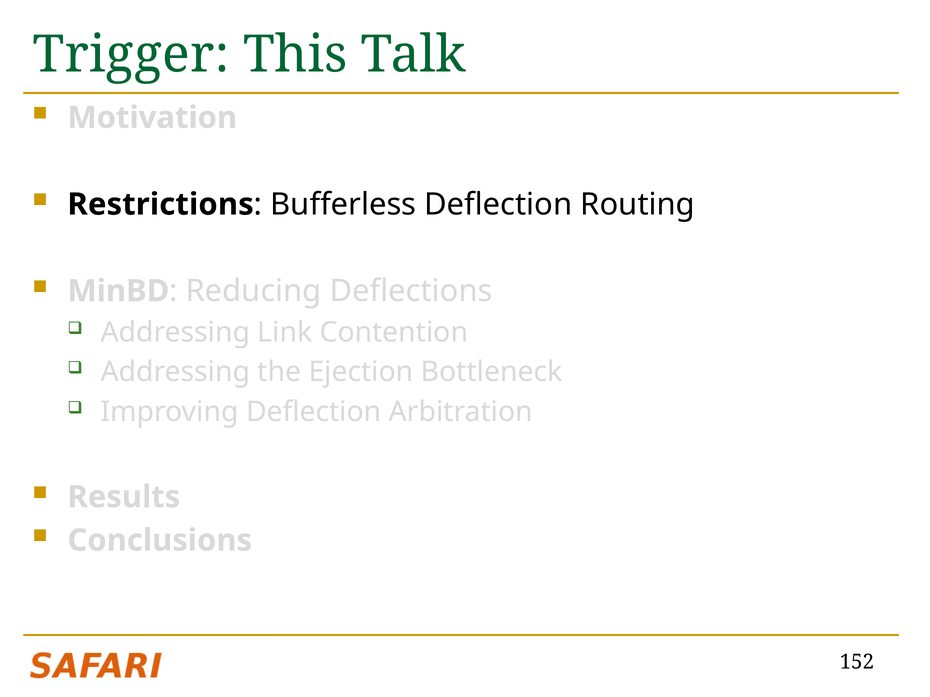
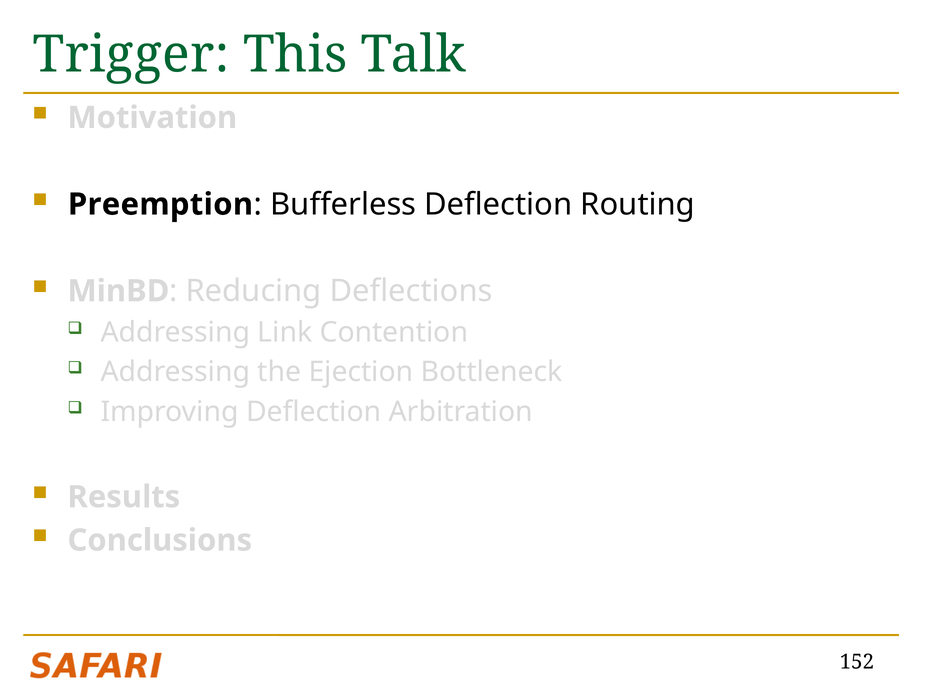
Restrictions: Restrictions -> Preemption
